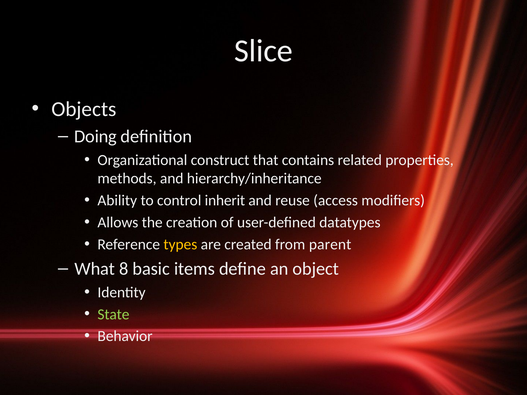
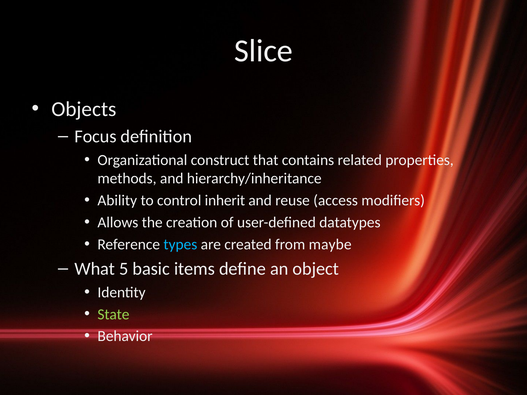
Doing: Doing -> Focus
types colour: yellow -> light blue
parent: parent -> maybe
8: 8 -> 5
